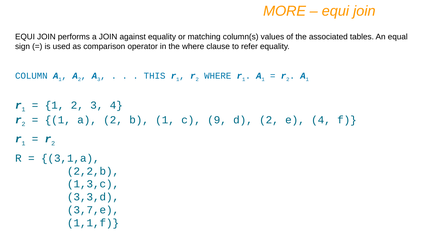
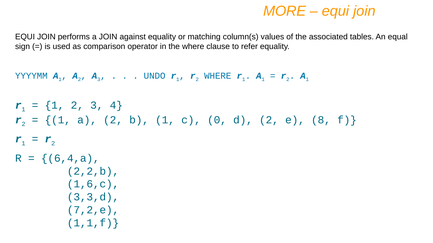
COLUMN: COLUMN -> YYYYMM
THIS: THIS -> UNDO
9: 9 -> 0
e 4: 4 -> 8
3,1,a: 3,1,a -> 6,4,a
1,3,c: 1,3,c -> 1,6,c
3,7,e: 3,7,e -> 7,2,e
